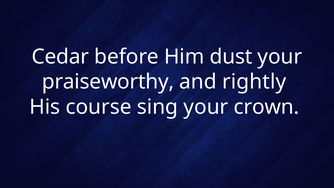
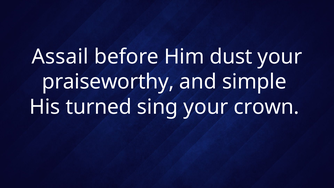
Cedar: Cedar -> Assail
rightly: rightly -> simple
course: course -> turned
